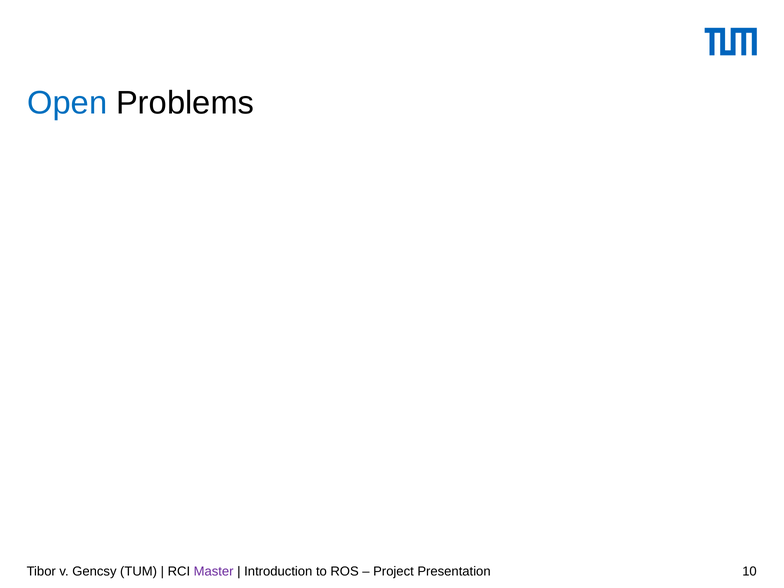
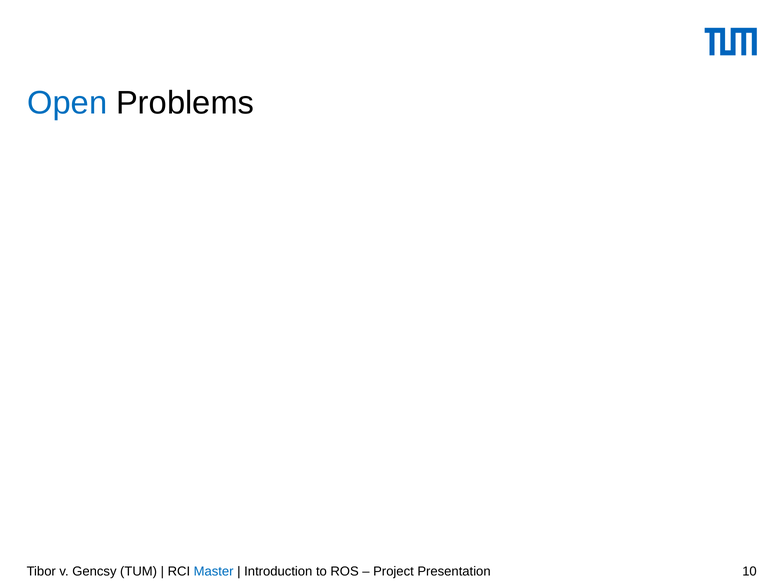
Master colour: purple -> blue
